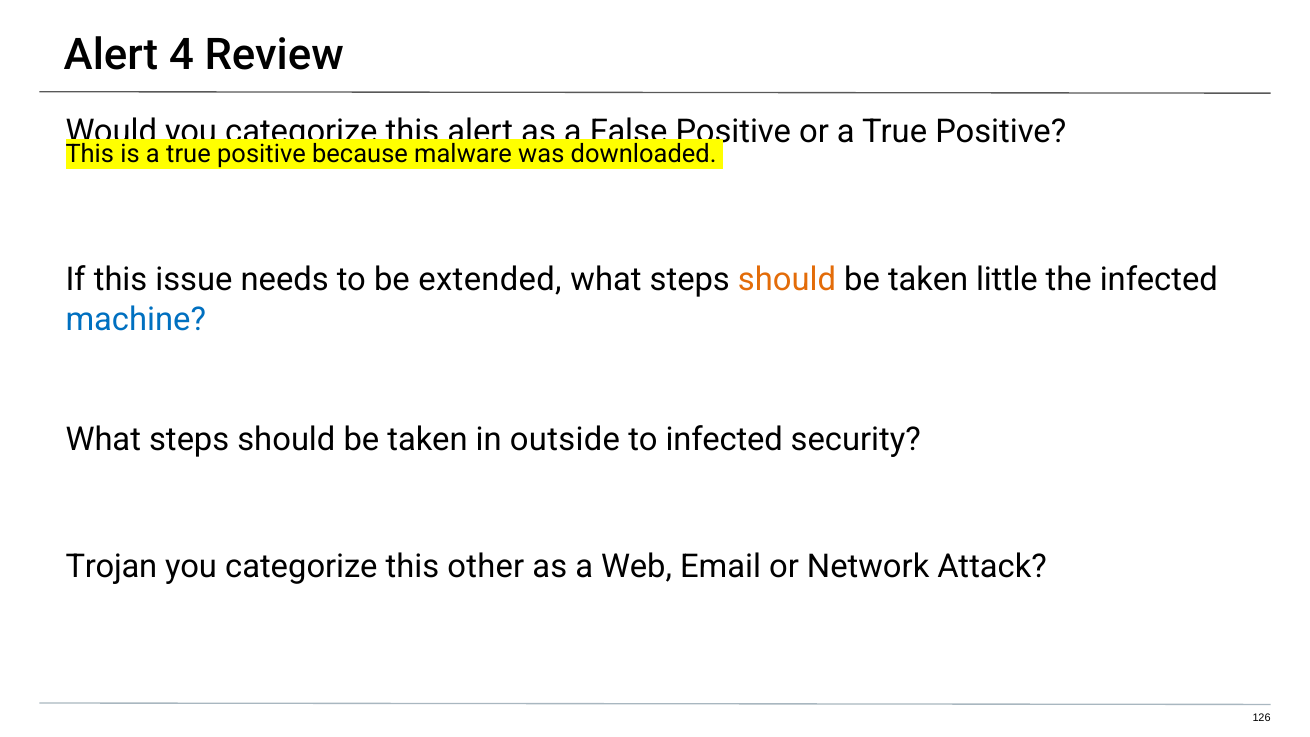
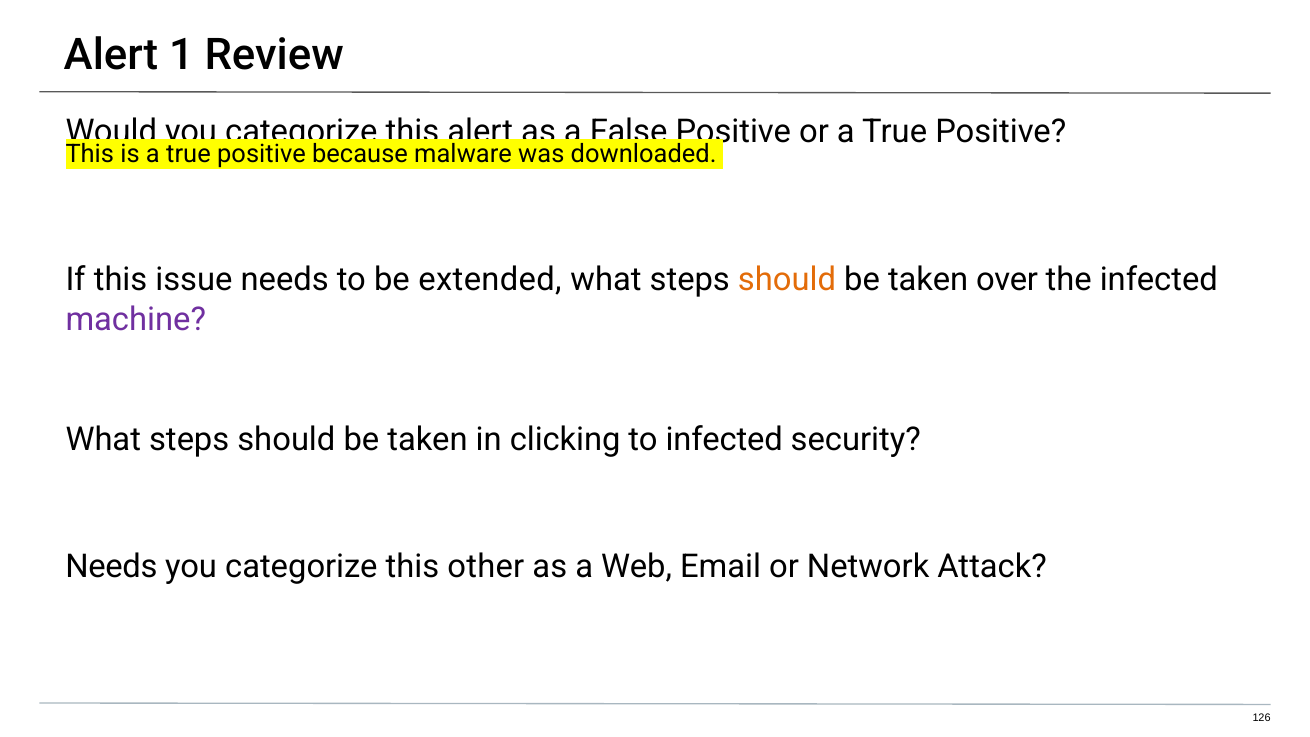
4: 4 -> 1
little: little -> over
machine colour: blue -> purple
outside: outside -> clicking
Trojan at (111, 567): Trojan -> Needs
